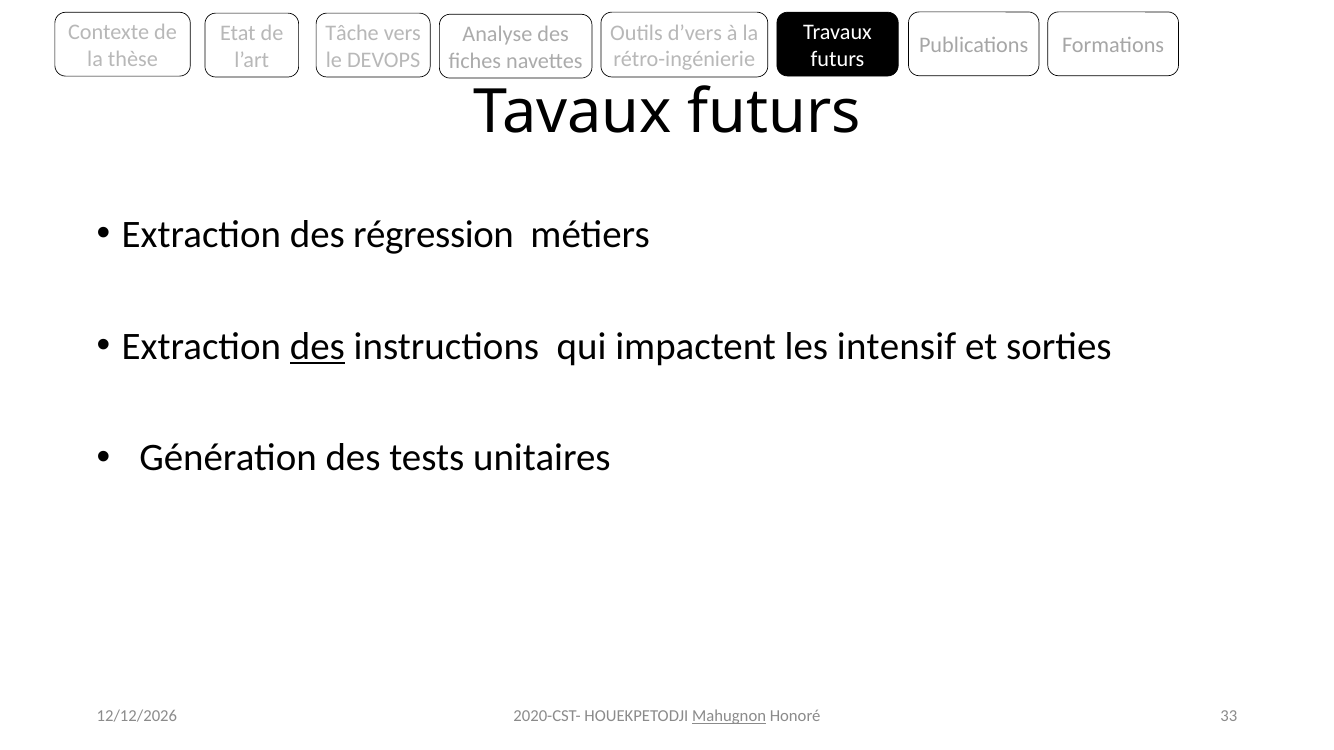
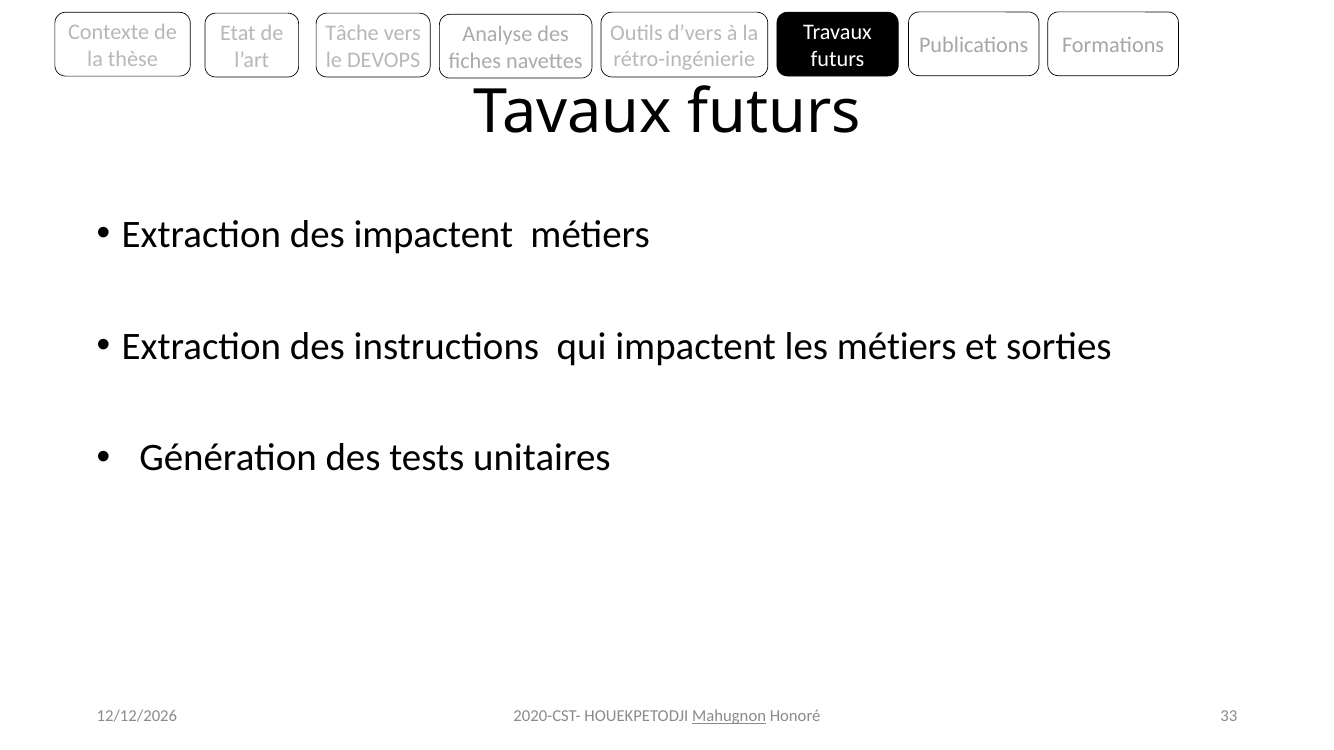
des régression: régression -> impactent
des at (317, 346) underline: present -> none
les intensif: intensif -> métiers
